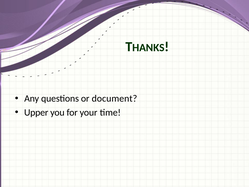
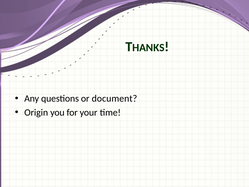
Upper: Upper -> Origin
